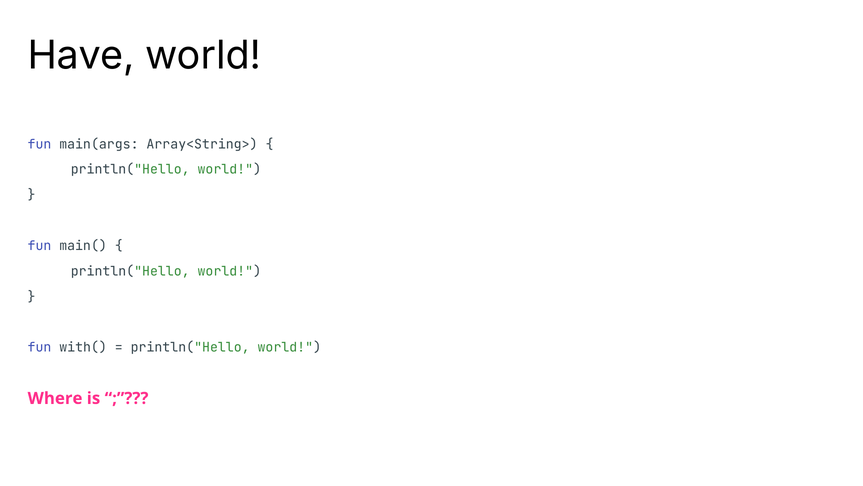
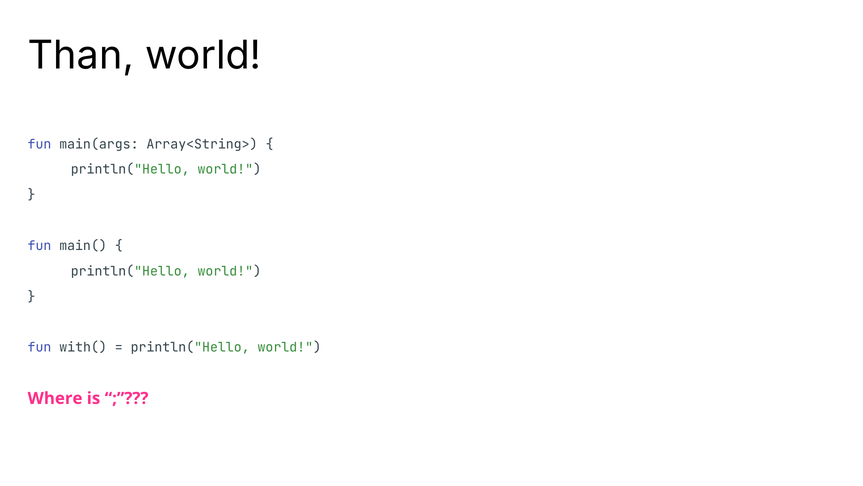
Have: Have -> Than
